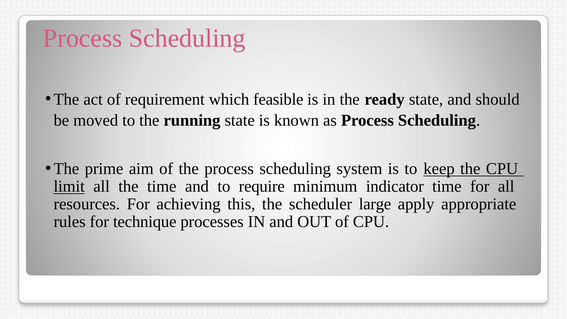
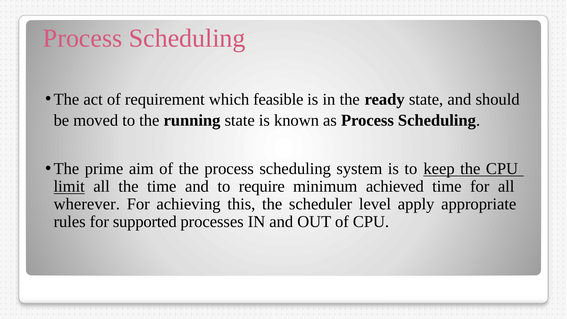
indicator: indicator -> achieved
resources: resources -> wherever
large: large -> level
technique: technique -> supported
